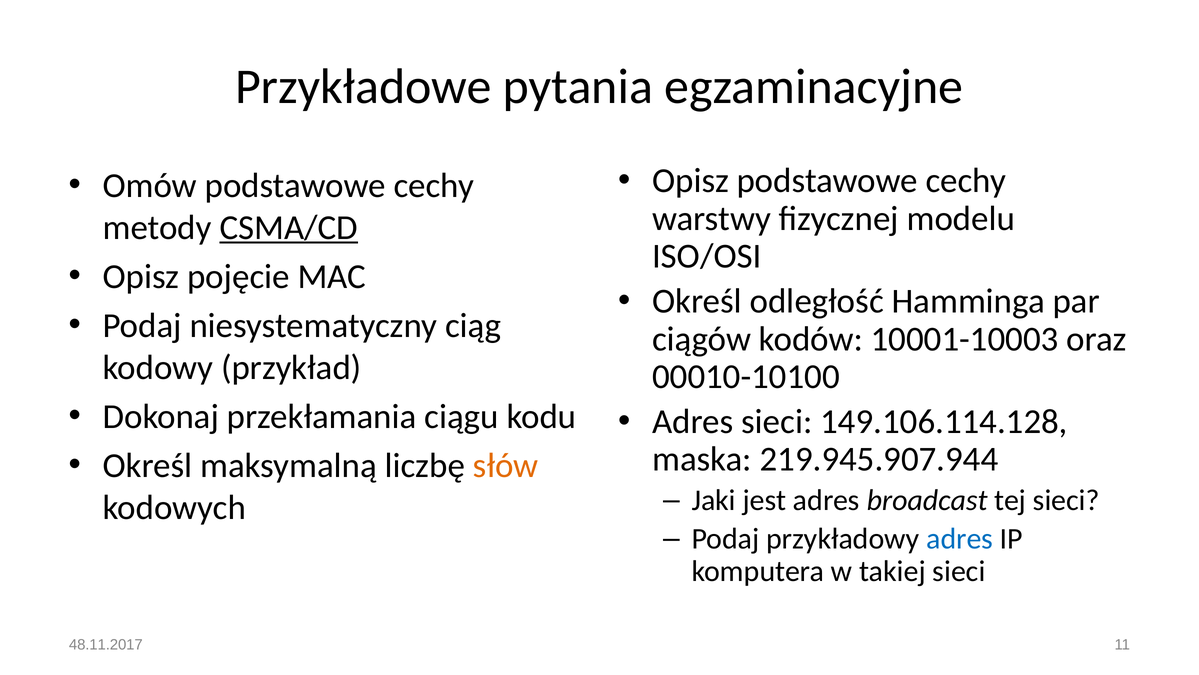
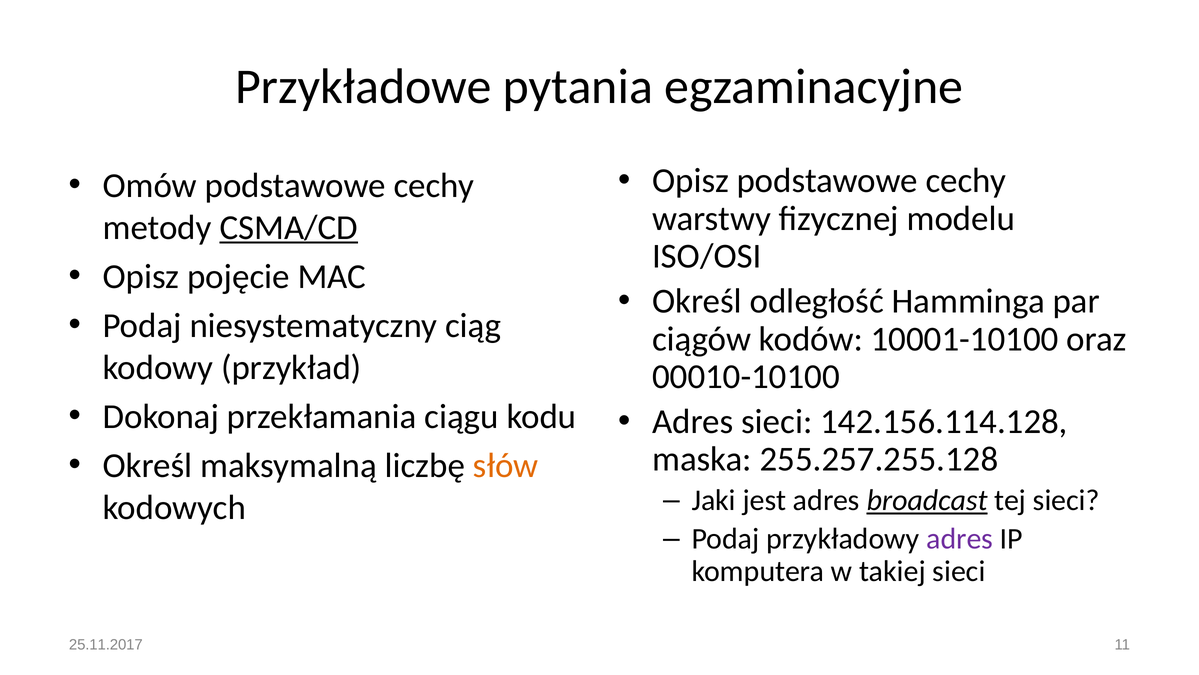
10001-10003: 10001-10003 -> 10001-10100
149.106.114.128: 149.106.114.128 -> 142.156.114.128
219.945.907.944: 219.945.907.944 -> 255.257.255.128
broadcast underline: none -> present
adres at (960, 538) colour: blue -> purple
48.11.2017: 48.11.2017 -> 25.11.2017
